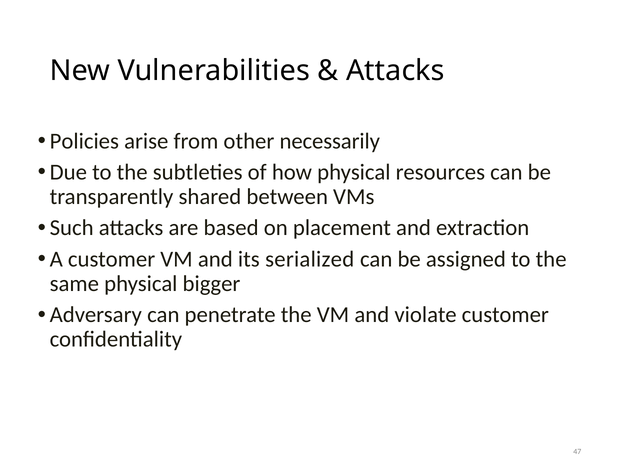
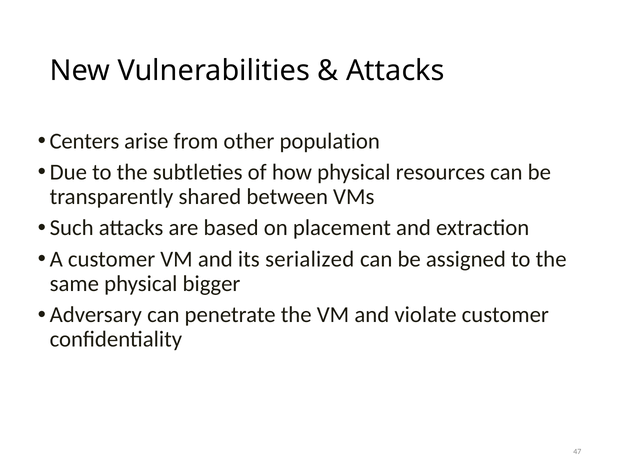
Policies: Policies -> Centers
necessarily: necessarily -> population
